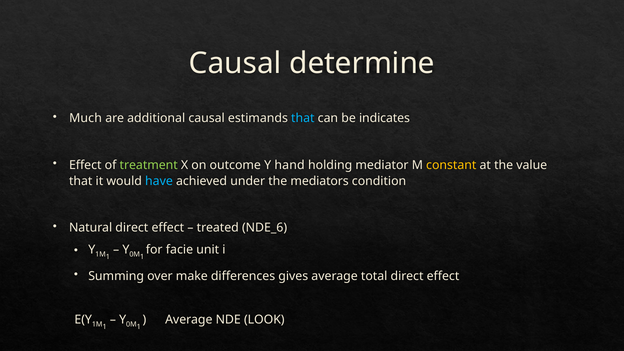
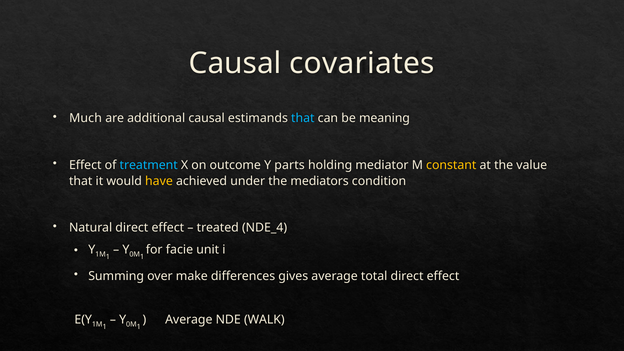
determine: determine -> covariates
indicates: indicates -> meaning
treatment colour: light green -> light blue
hand: hand -> parts
have colour: light blue -> yellow
NDE_6: NDE_6 -> NDE_4
LOOK: LOOK -> WALK
